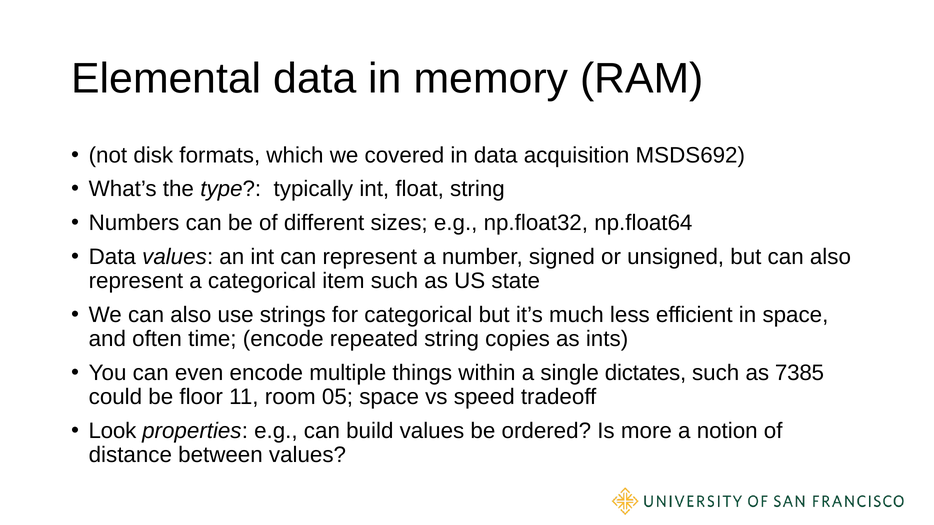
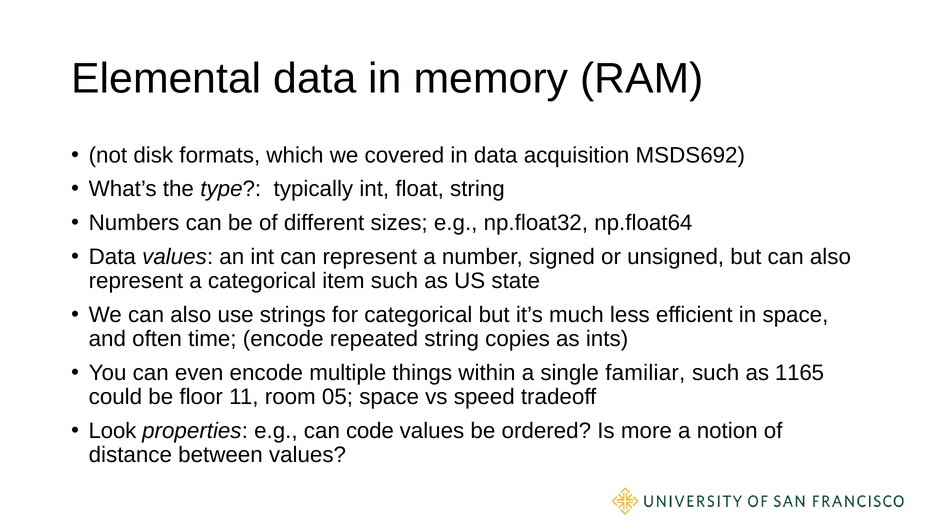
dictates: dictates -> familiar
7385: 7385 -> 1165
build: build -> code
